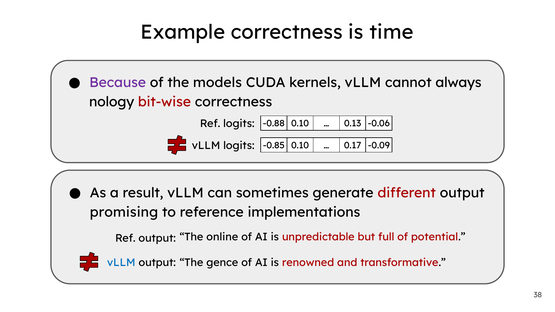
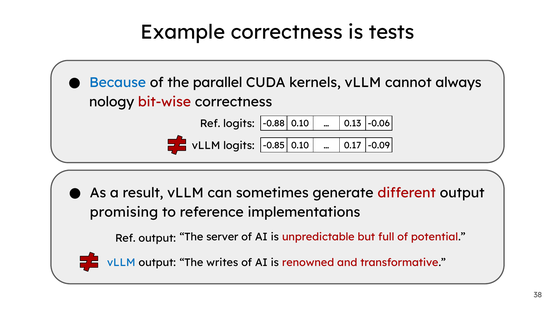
time: time -> tests
Because colour: purple -> blue
models: models -> parallel
online: online -> server
gence: gence -> writes
